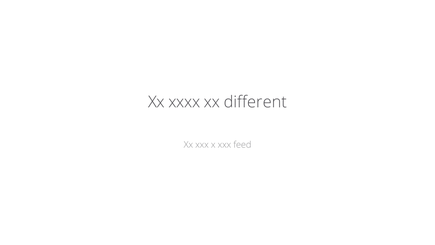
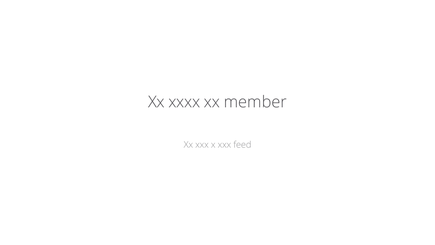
different: different -> member
